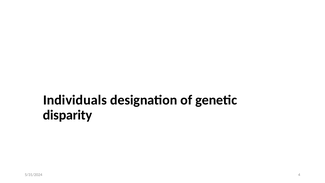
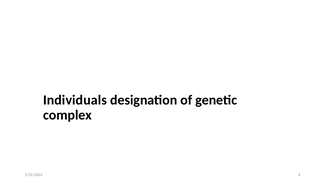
disparity: disparity -> complex
